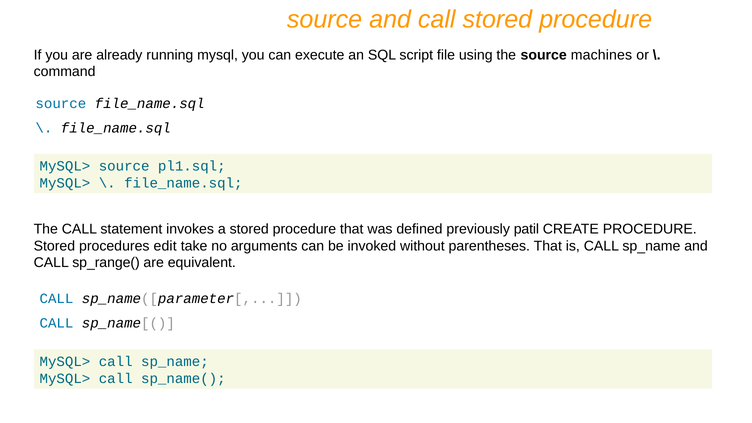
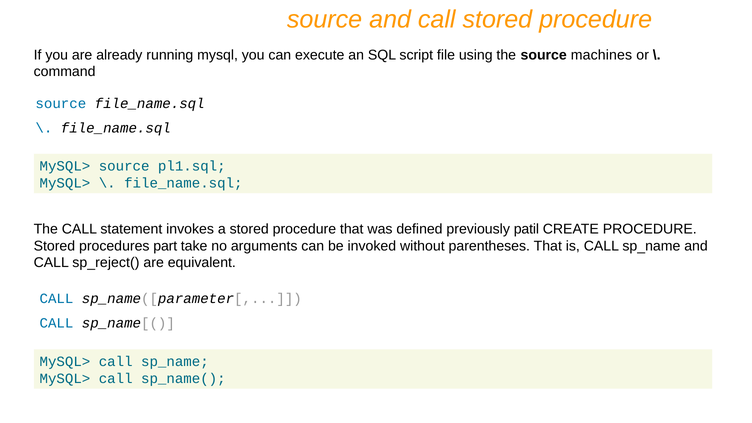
edit: edit -> part
sp_range(: sp_range( -> sp_reject(
